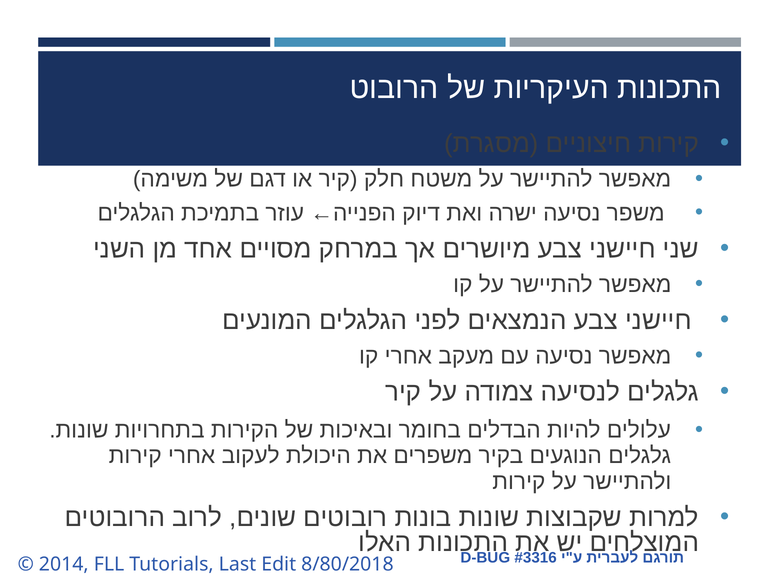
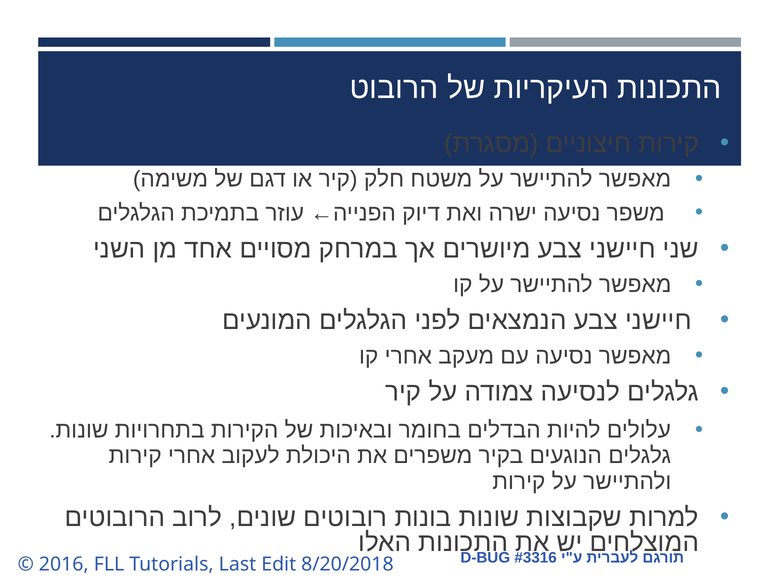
2014: 2014 -> 2016
8/80/2018: 8/80/2018 -> 8/20/2018
